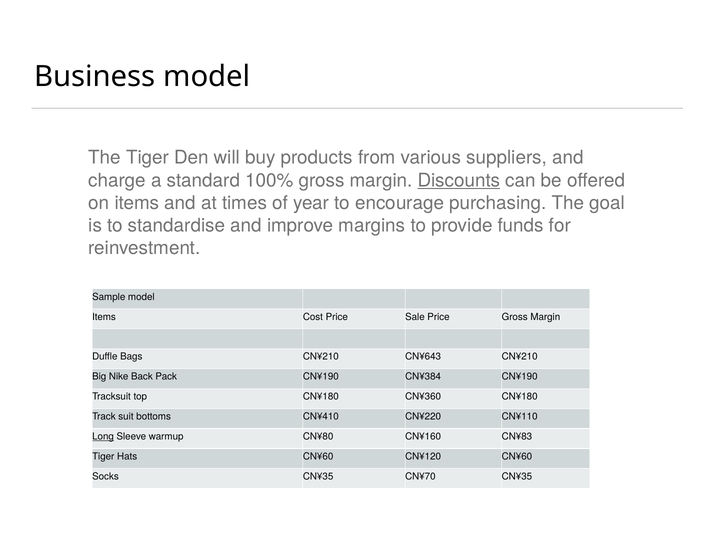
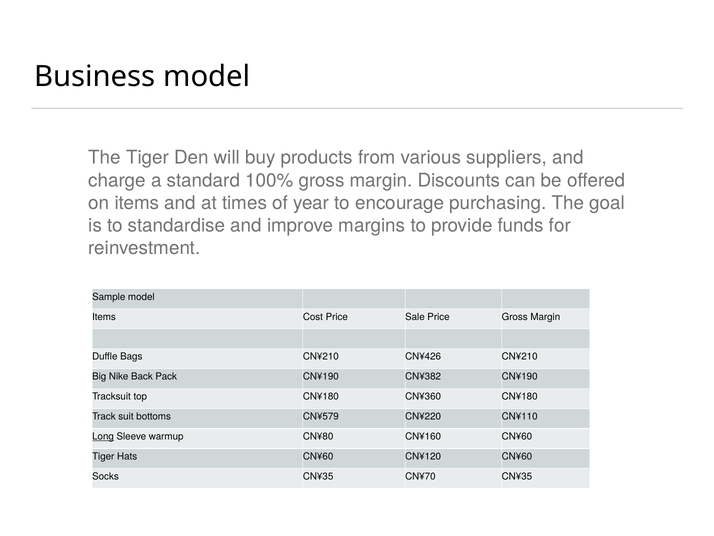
Discounts underline: present -> none
CN¥643: CN¥643 -> CN¥426
CN¥384: CN¥384 -> CN¥382
CN¥410: CN¥410 -> CN¥579
CN¥160 CN¥83: CN¥83 -> CN¥60
